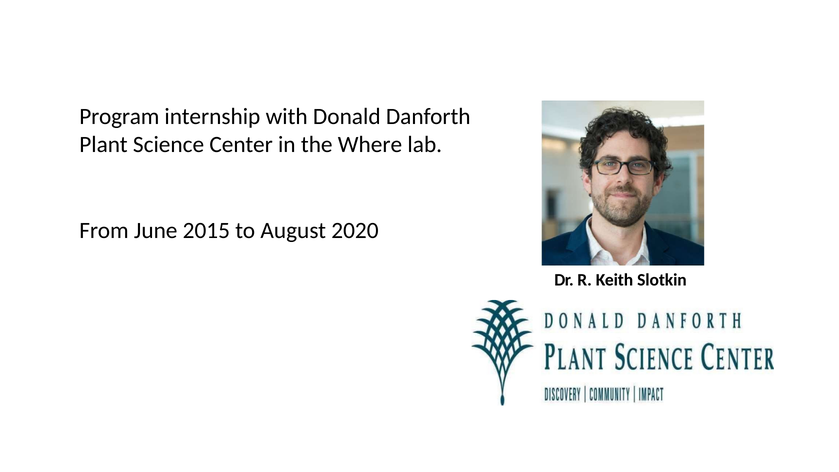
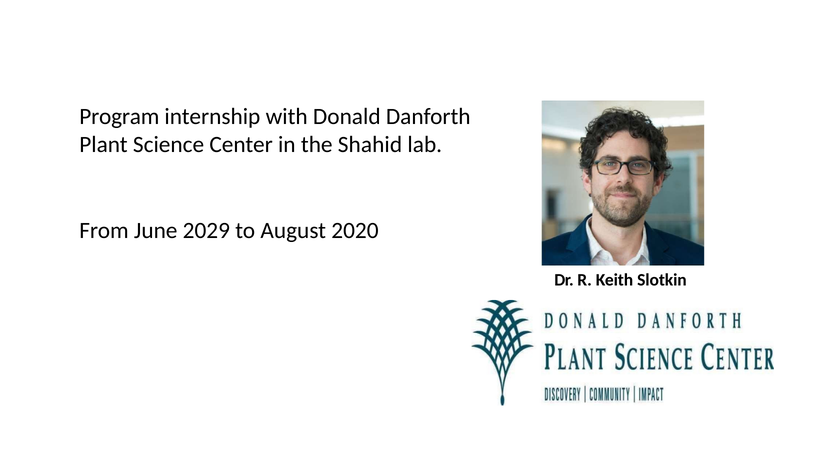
Where: Where -> Shahid
2015: 2015 -> 2029
